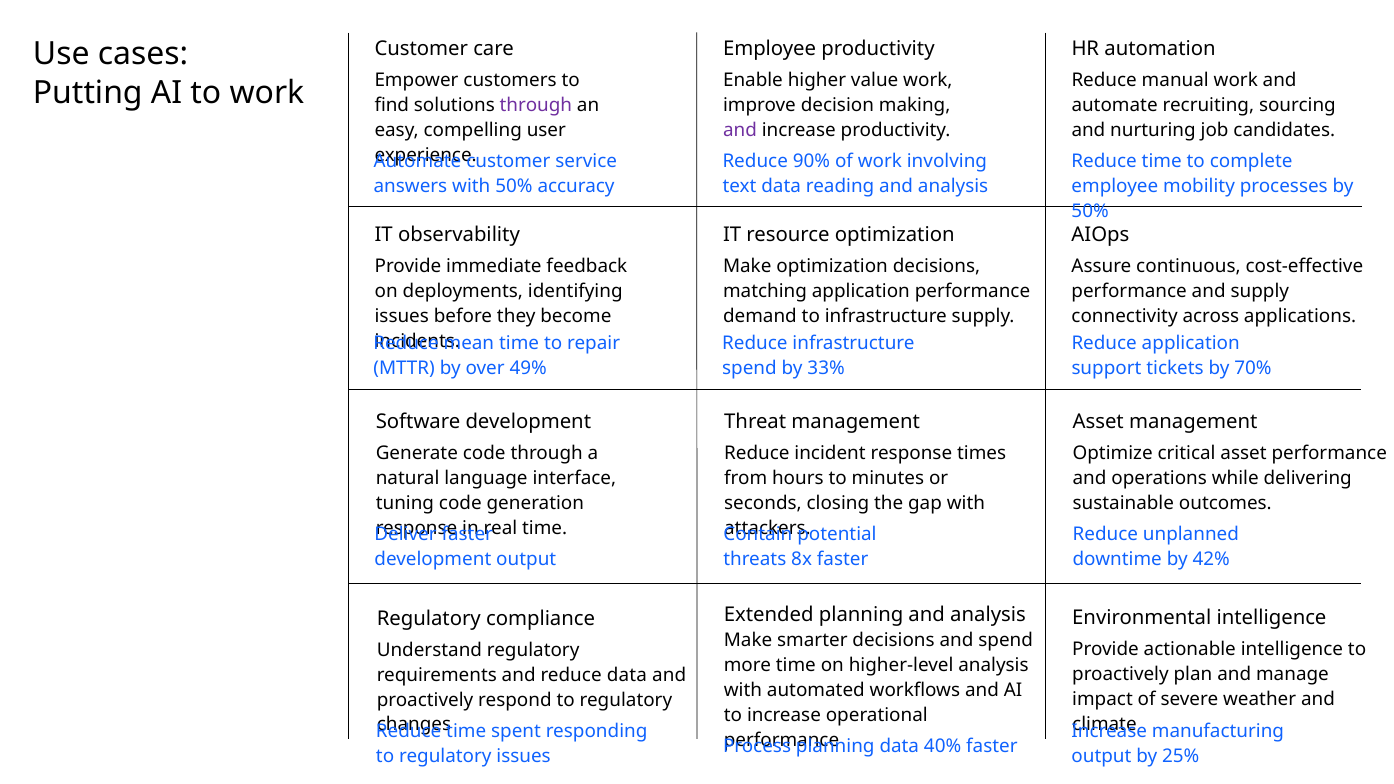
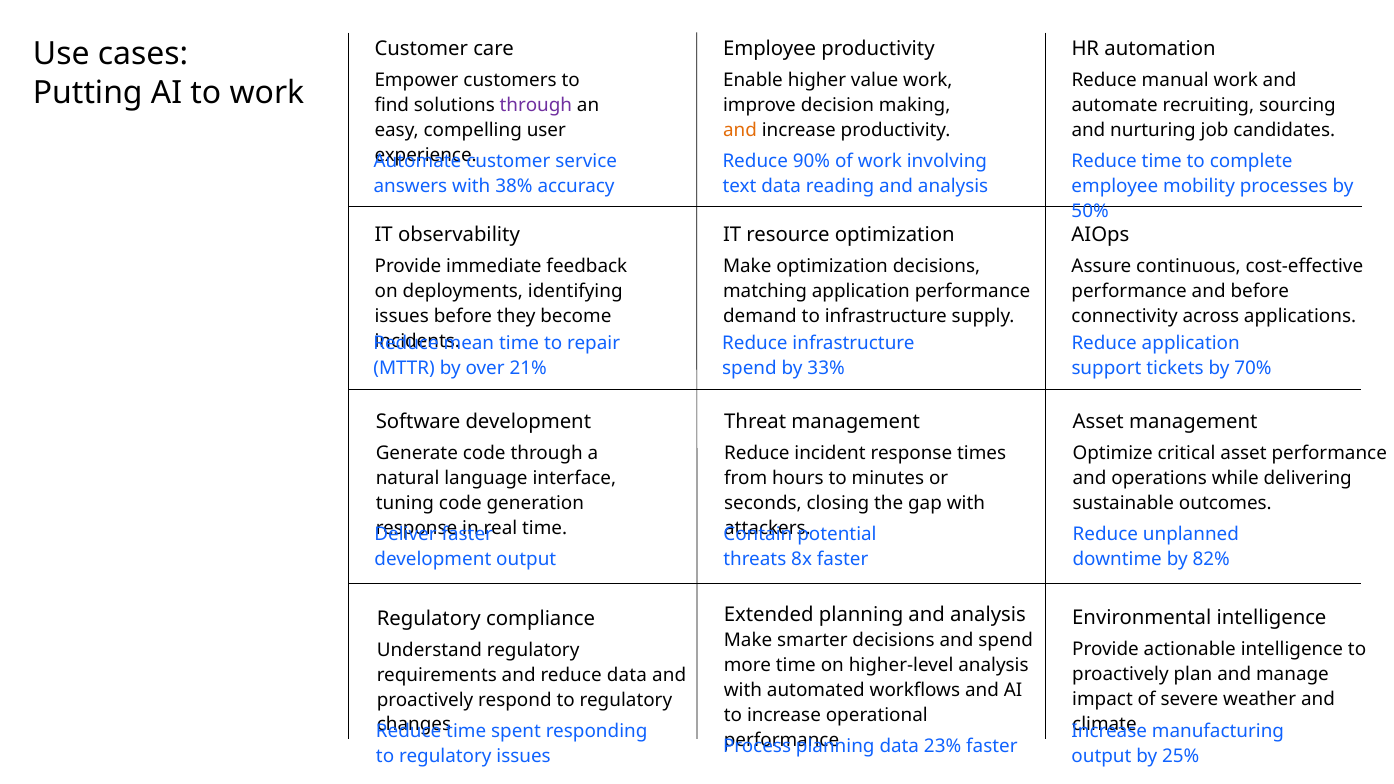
and at (740, 130) colour: purple -> orange
with 50%: 50% -> 38%
and supply: supply -> before
49%: 49% -> 21%
42%: 42% -> 82%
40%: 40% -> 23%
